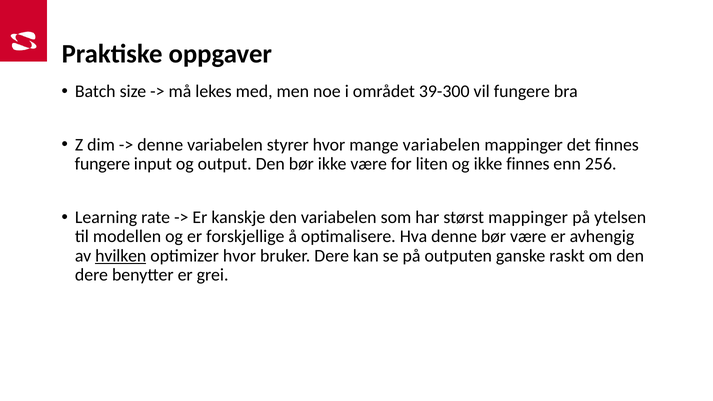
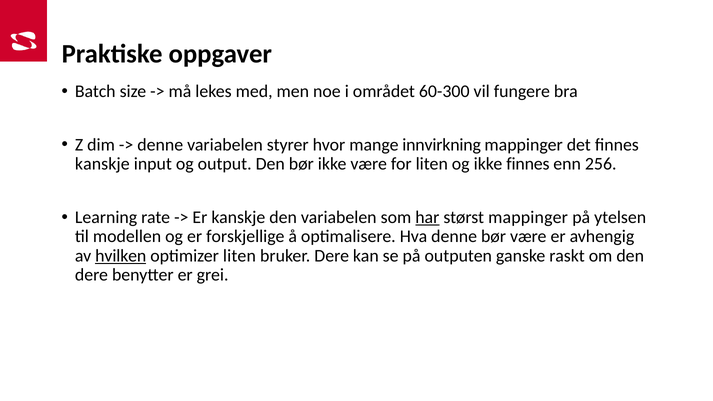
39-300: 39-300 -> 60-300
mange variabelen: variabelen -> innvirkning
fungere at (102, 164): fungere -> kanskje
har underline: none -> present
optimizer hvor: hvor -> liten
